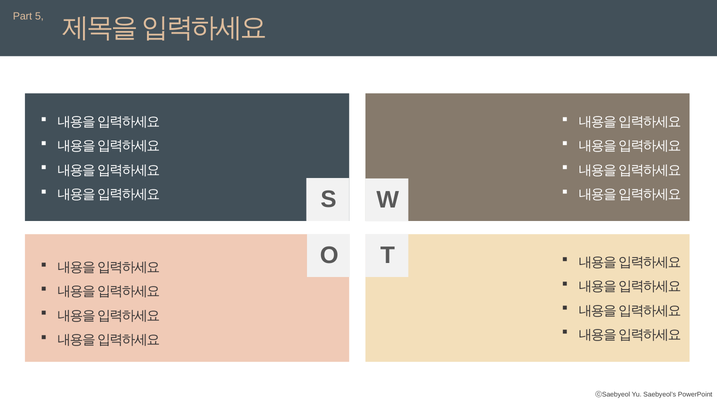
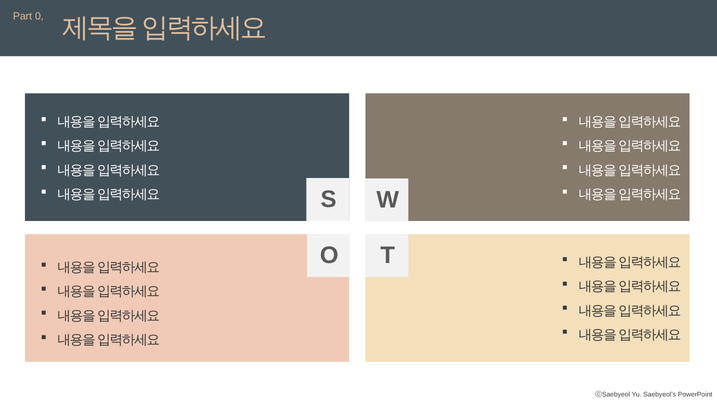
5: 5 -> 0
